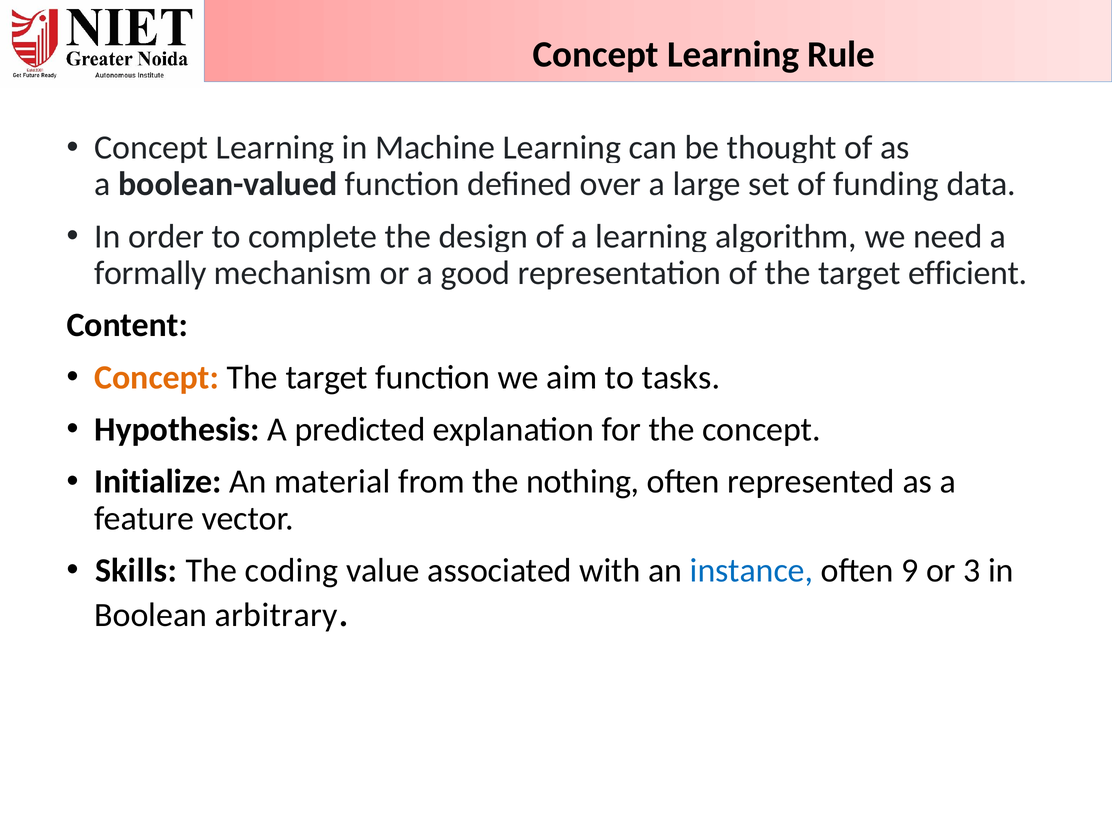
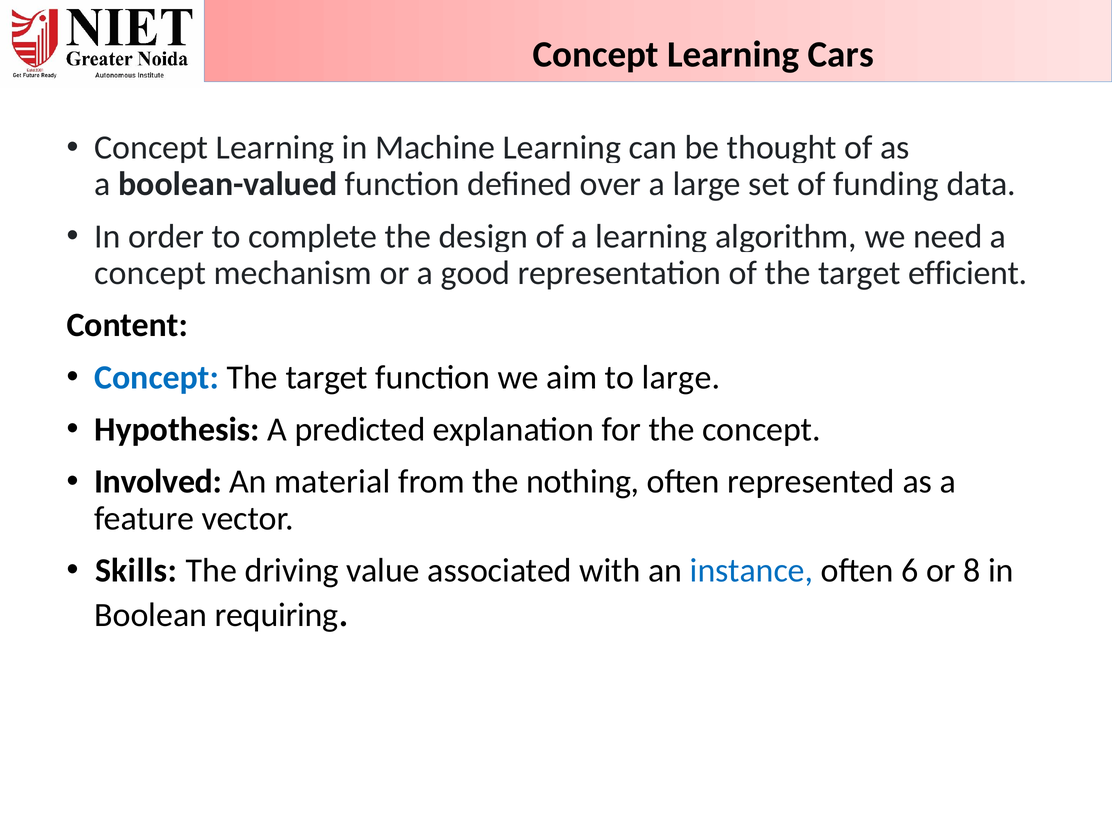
Rule: Rule -> Cars
formally at (150, 273): formally -> concept
Concept at (157, 377) colour: orange -> blue
to tasks: tasks -> large
Initialize: Initialize -> Involved
coding: coding -> driving
9: 9 -> 6
3: 3 -> 8
arbitrary: arbitrary -> requiring
